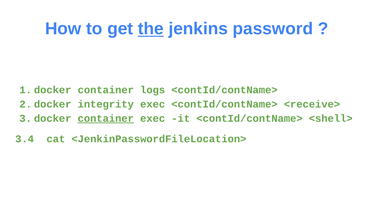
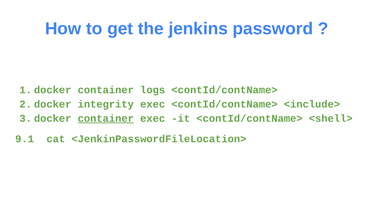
the underline: present -> none
<receive>: <receive> -> <include>
3.4: 3.4 -> 9.1
